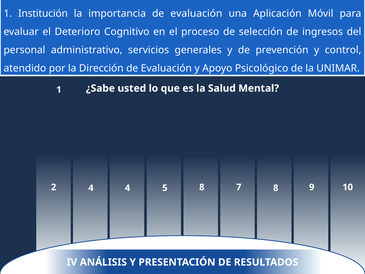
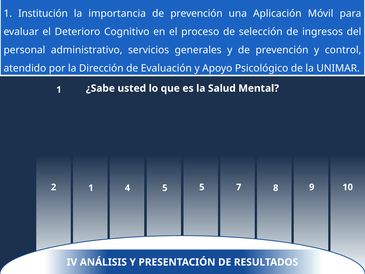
importancia de evaluación: evaluación -> prevención
2 4: 4 -> 1
5 8: 8 -> 5
